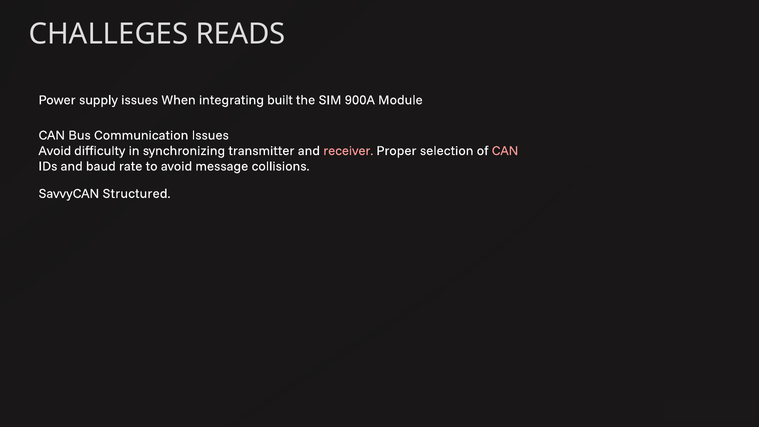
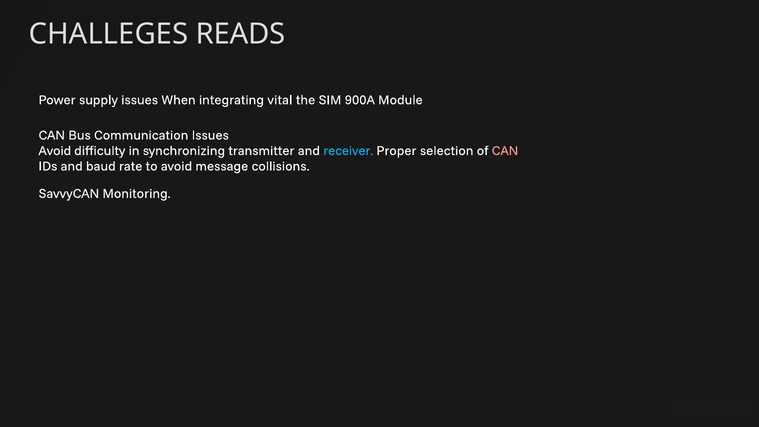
built: built -> vital
receiver colour: pink -> light blue
Structured: Structured -> Monitoring
